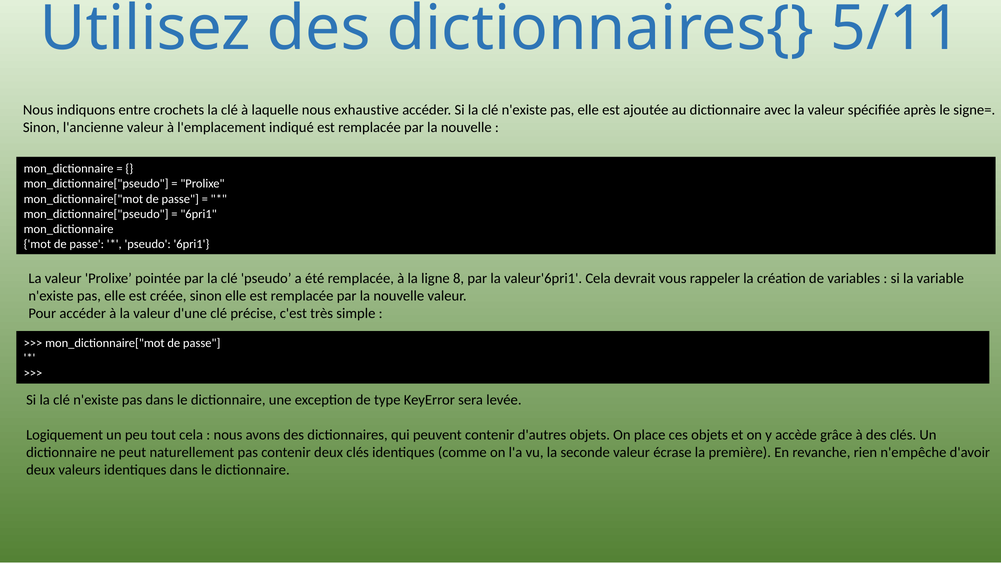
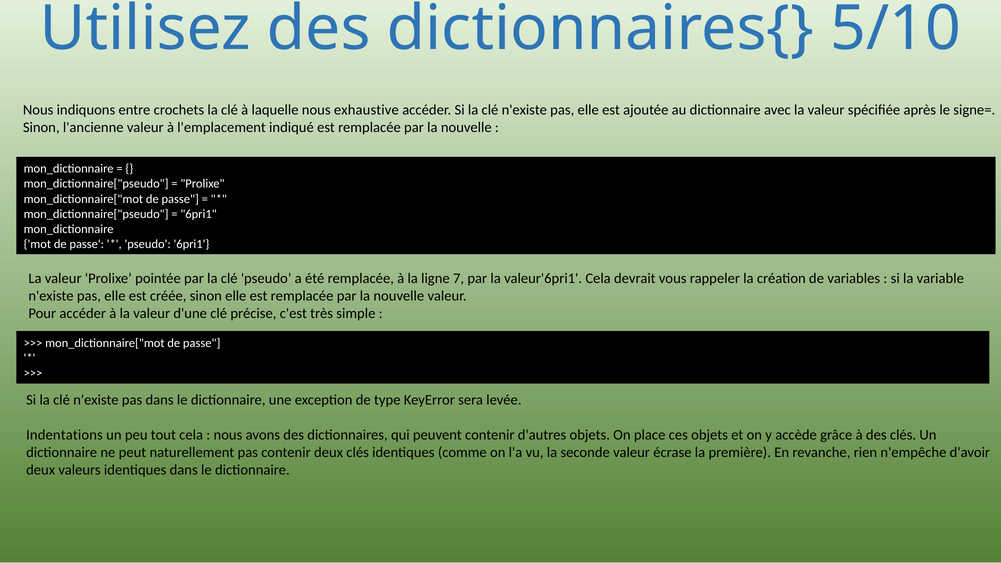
5/11: 5/11 -> 5/10
8: 8 -> 7
Logiquement: Logiquement -> Indentations
